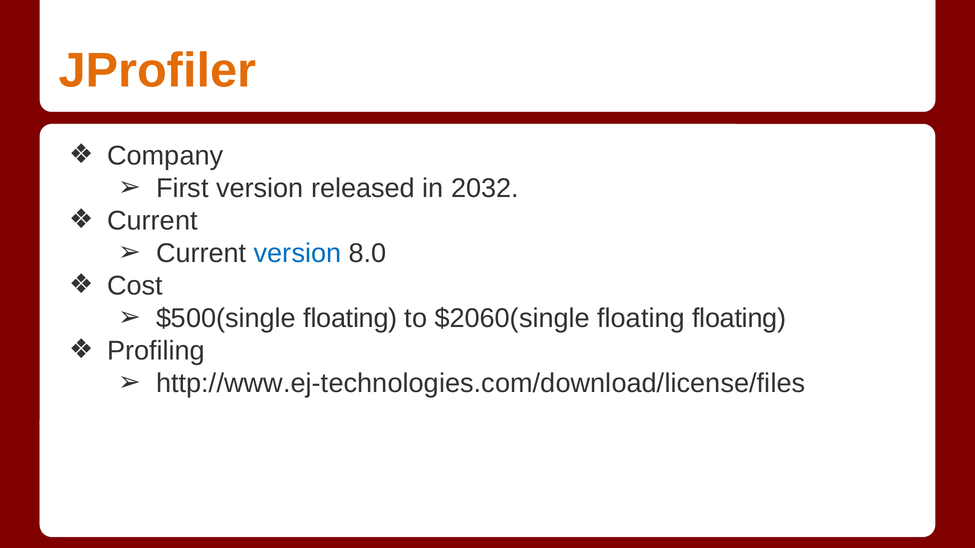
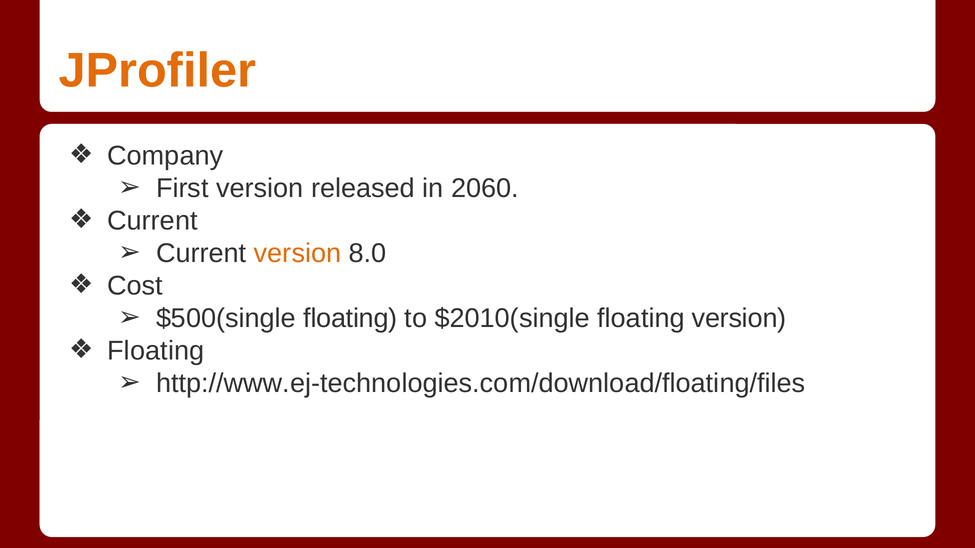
2032: 2032 -> 2060
version at (298, 253) colour: blue -> orange
$2060(single: $2060(single -> $2010(single
floating floating: floating -> version
Profiling at (156, 351): Profiling -> Floating
http://www.ej-technologies.com/download/license/files: http://www.ej-technologies.com/download/license/files -> http://www.ej-technologies.com/download/floating/files
